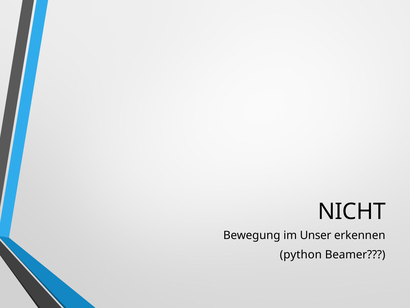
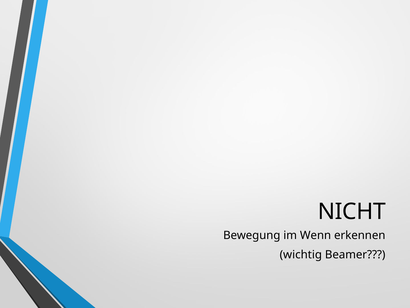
Unser: Unser -> Wenn
python: python -> wichtig
